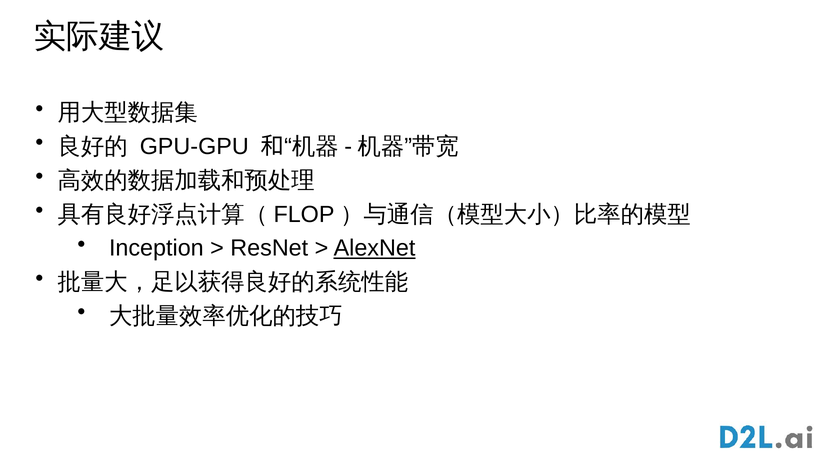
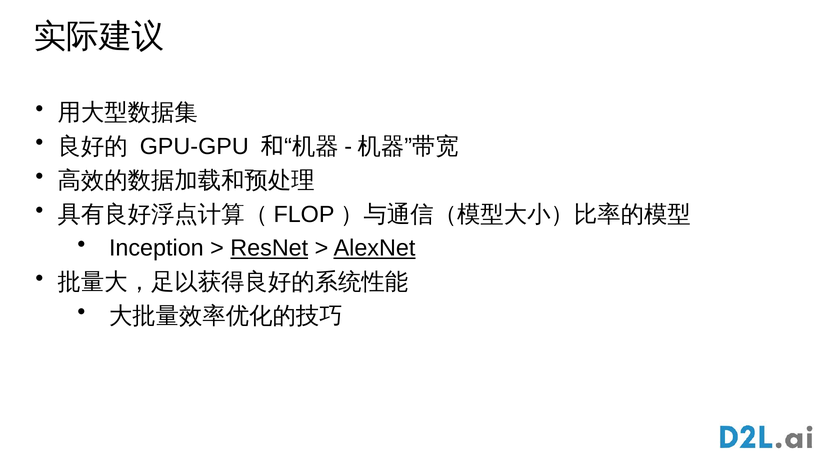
ResNet underline: none -> present
